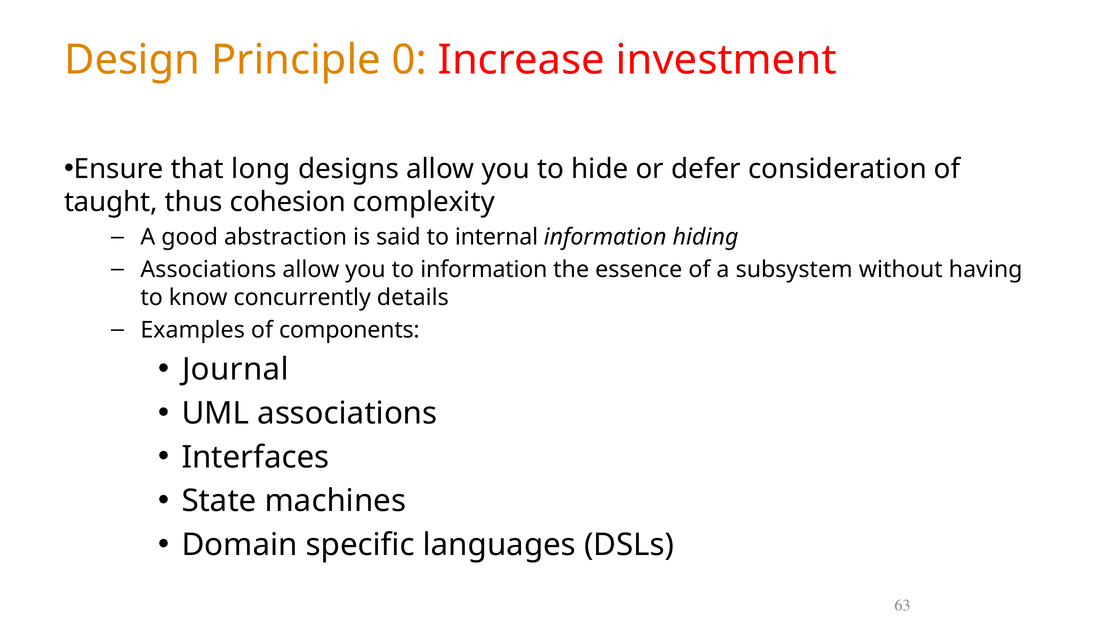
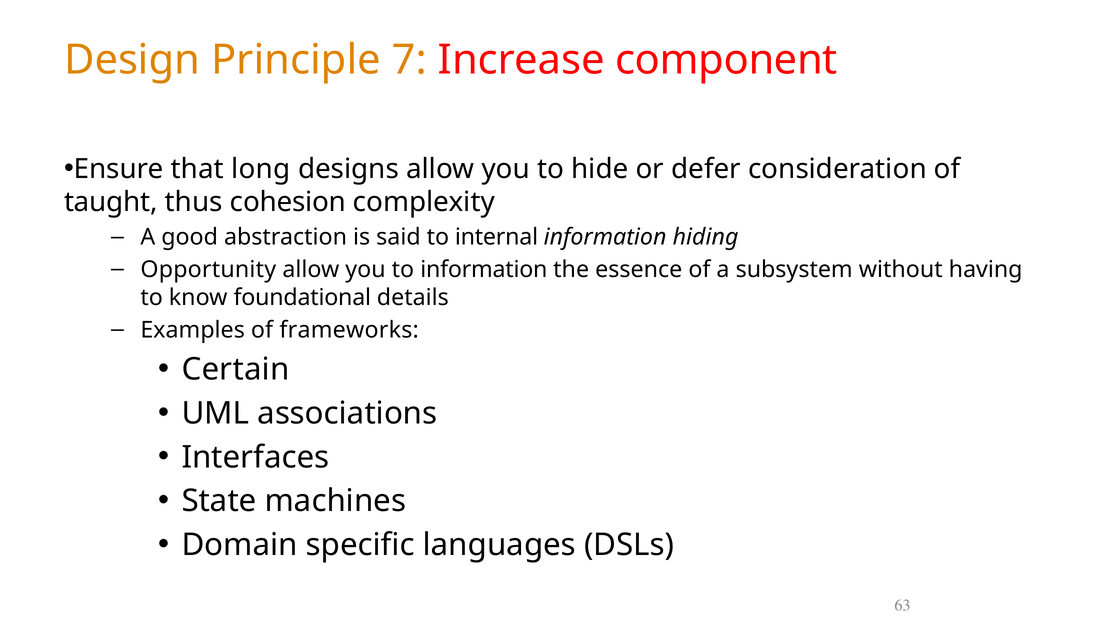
0: 0 -> 7
investment: investment -> component
Associations at (208, 270): Associations -> Opportunity
concurrently: concurrently -> foundational
components: components -> frameworks
Journal: Journal -> Certain
